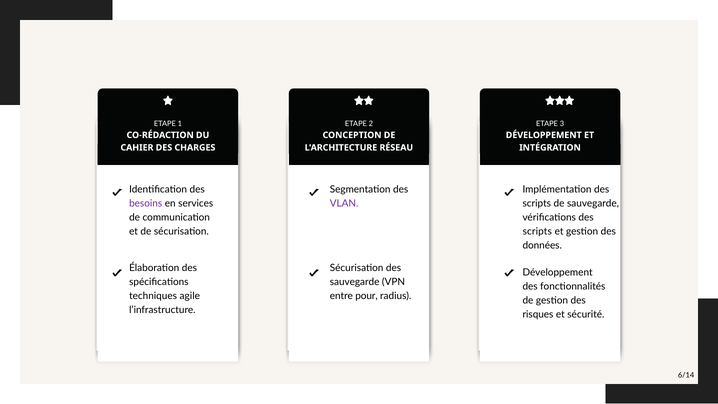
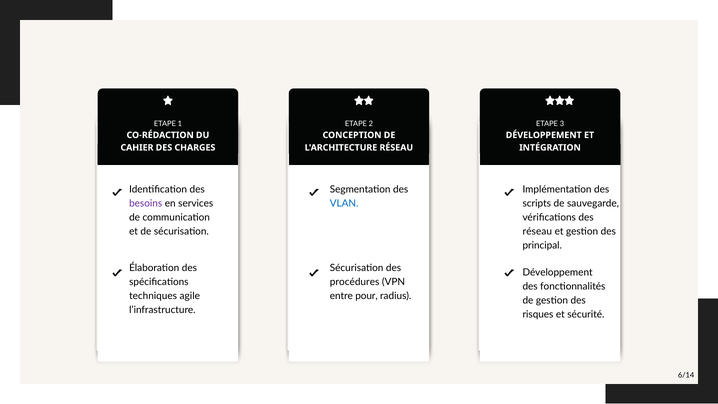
VLAN colour: purple -> blue
scripts at (537, 231): scripts -> réseau
données: données -> principal
sauvegarde at (355, 282): sauvegarde -> procédures
